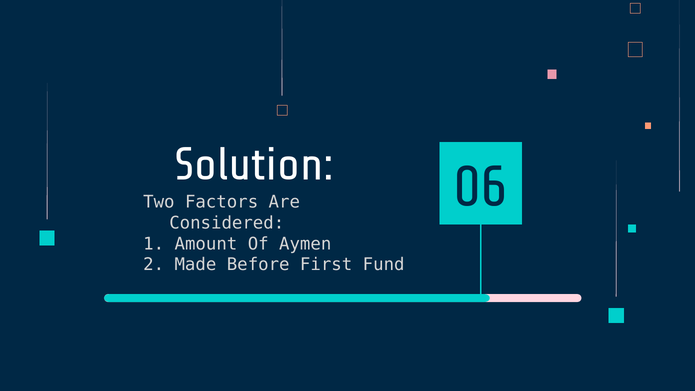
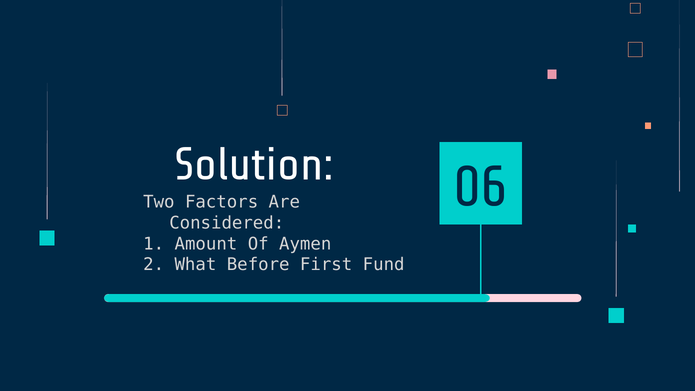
Made: Made -> What
